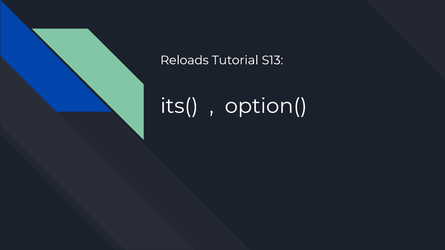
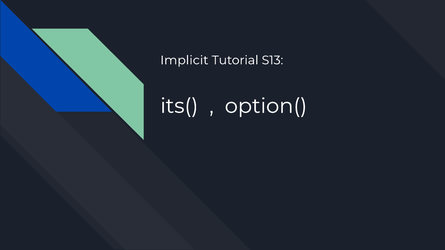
Reloads: Reloads -> Implicit
